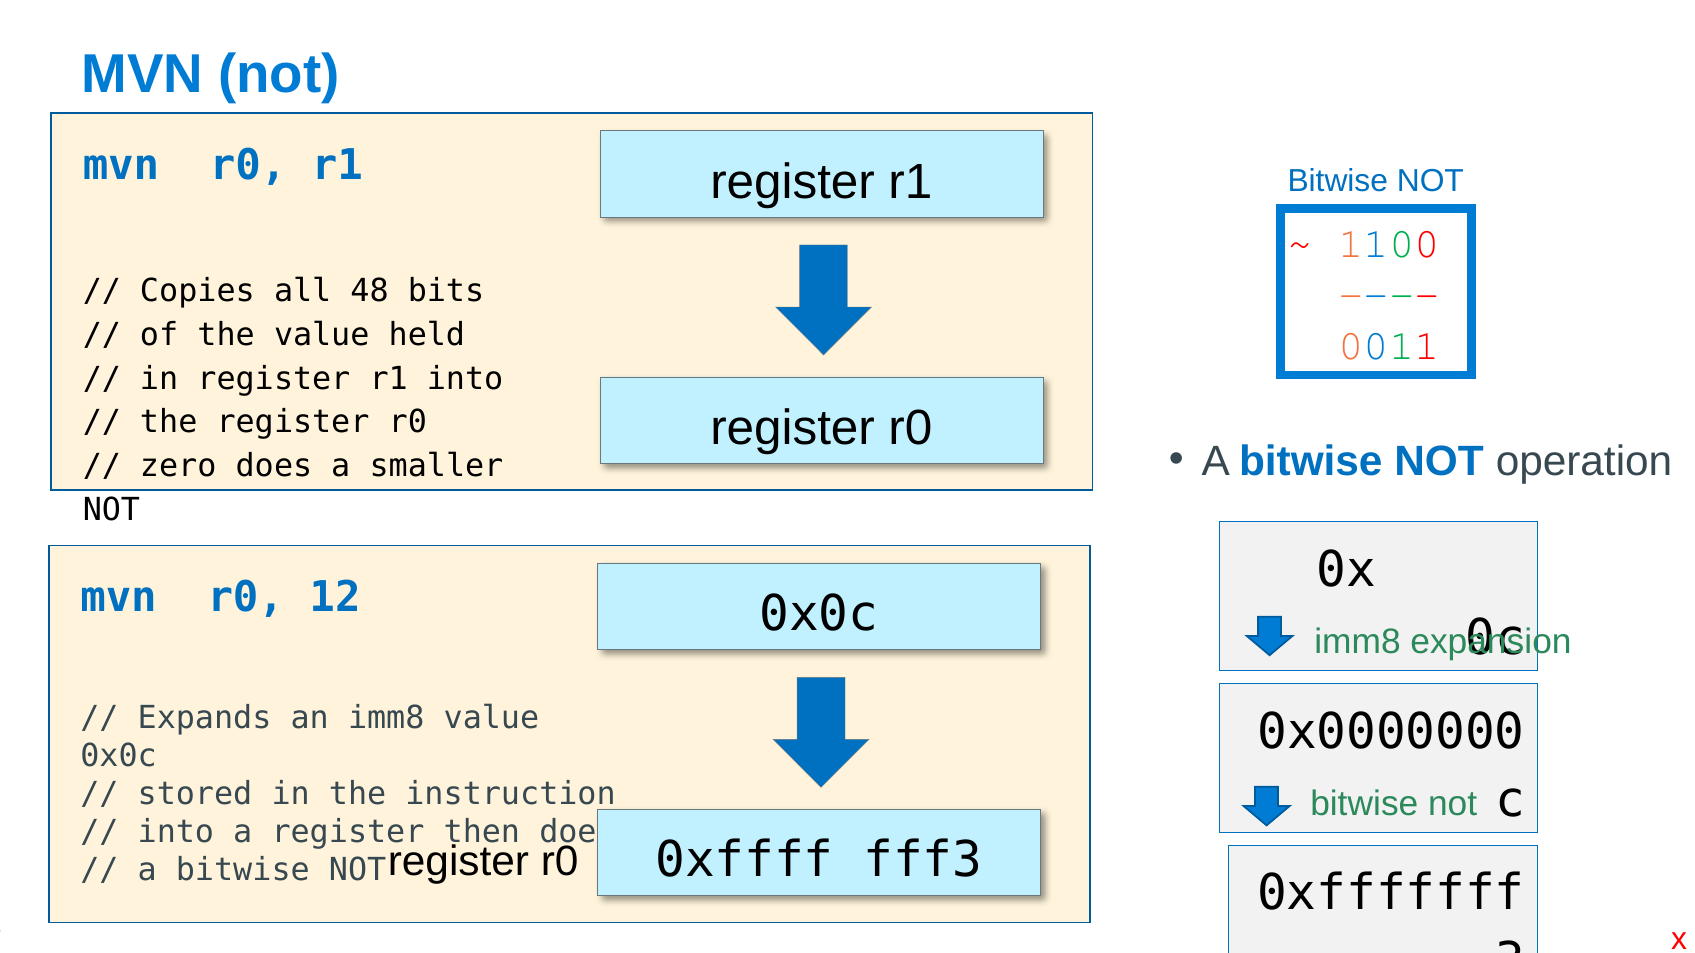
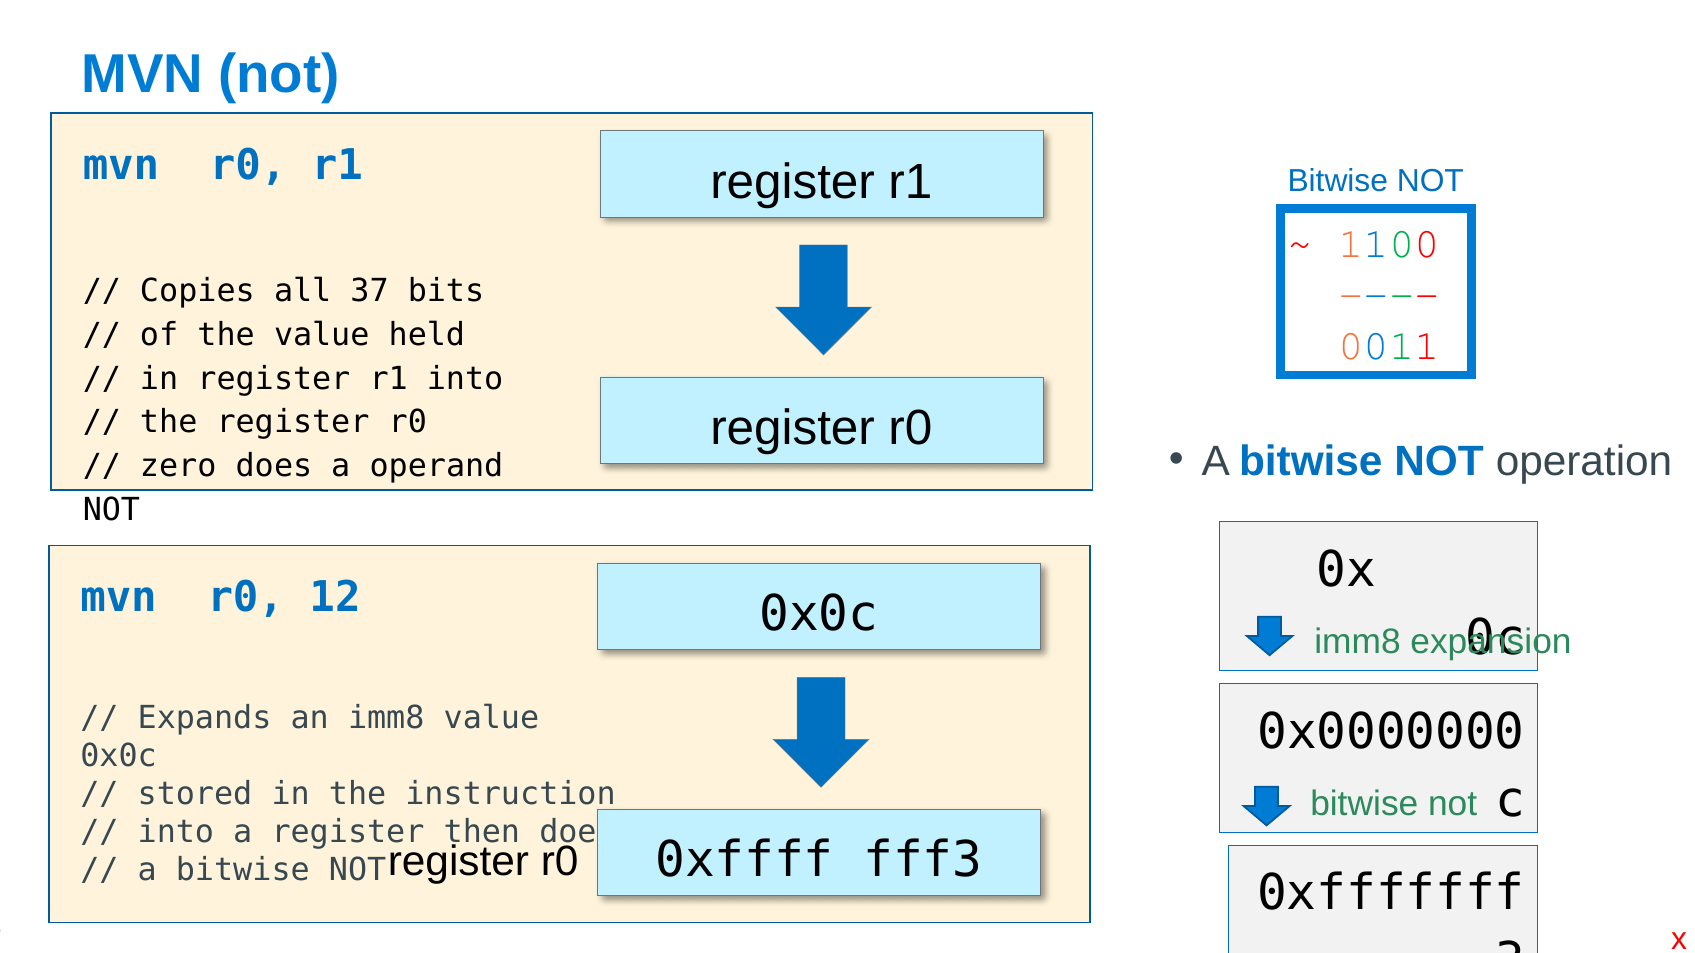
48: 48 -> 37
smaller: smaller -> operand
